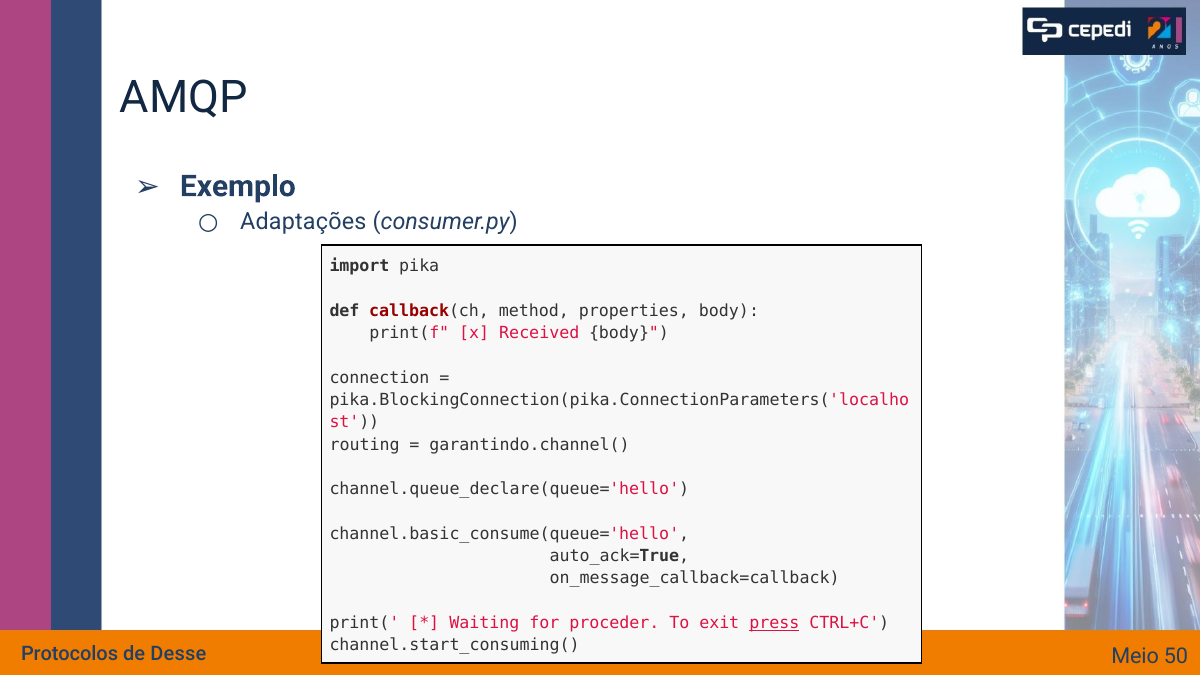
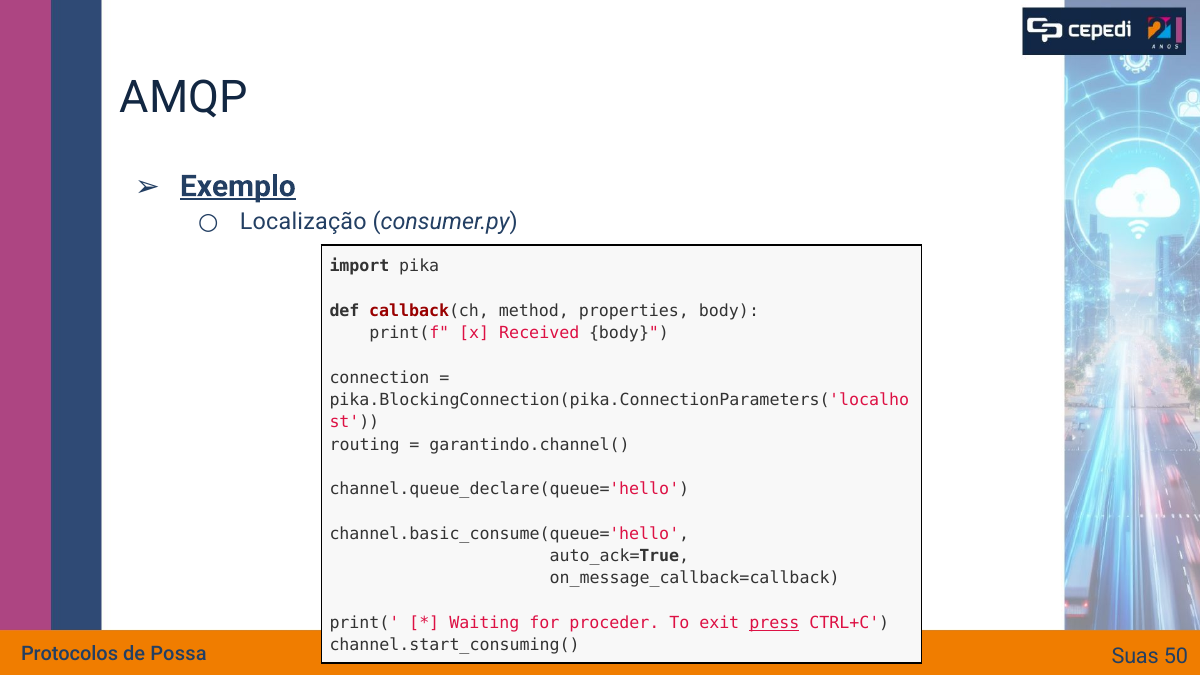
Exemplo underline: none -> present
Adaptações: Adaptações -> Localização
Desse: Desse -> Possa
Meio: Meio -> Suas
